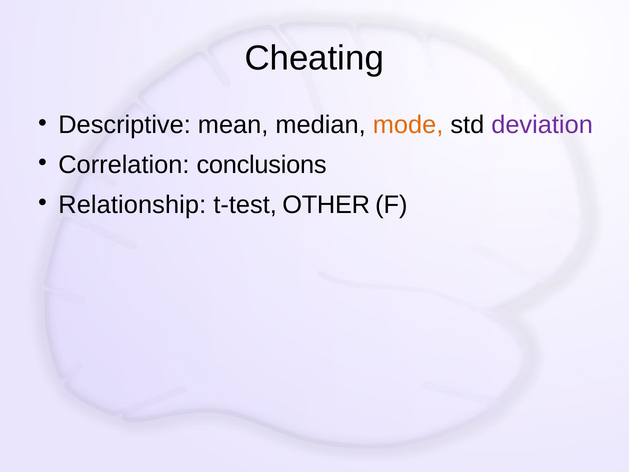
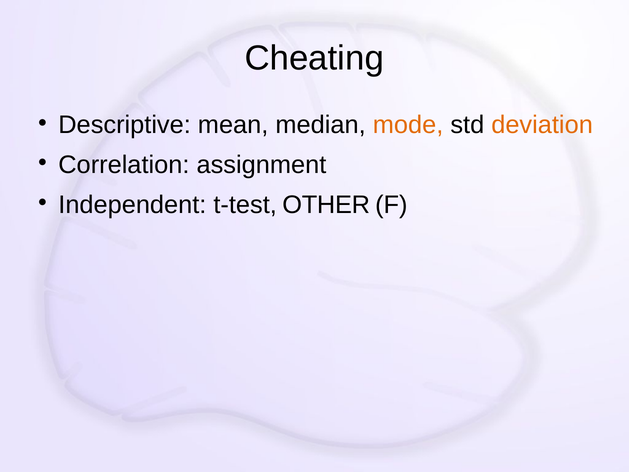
deviation colour: purple -> orange
conclusions: conclusions -> assignment
Relationship: Relationship -> Independent
